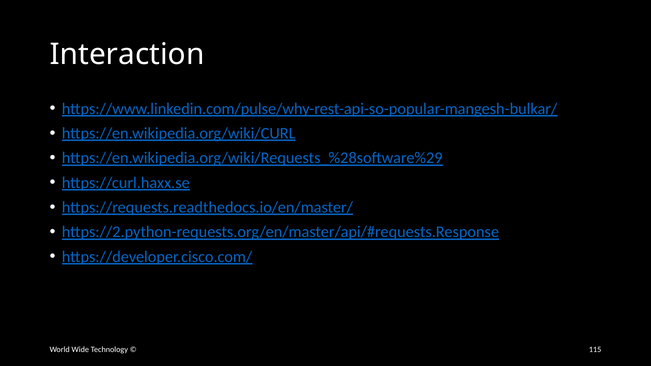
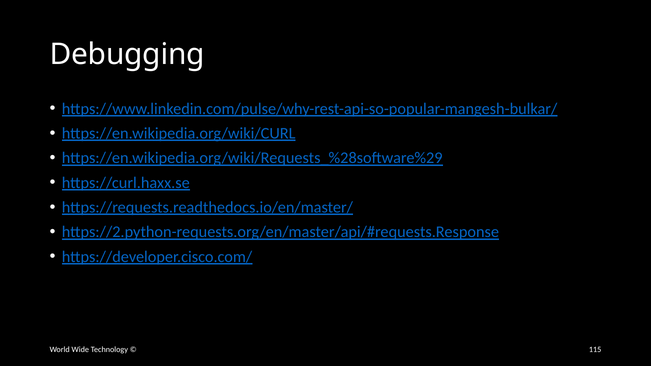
Interaction: Interaction -> Debugging
